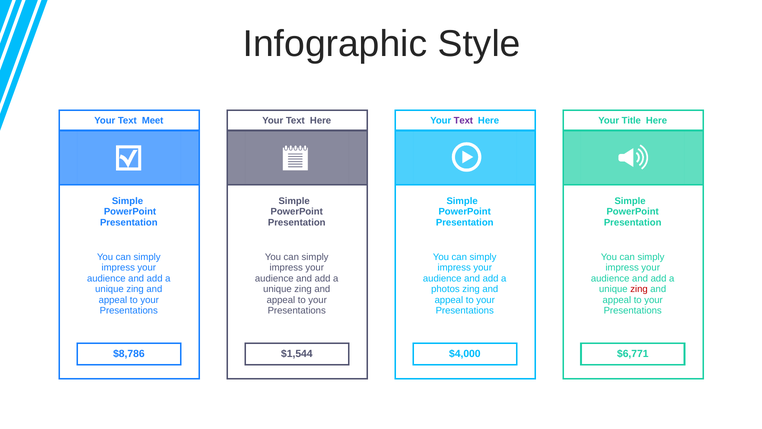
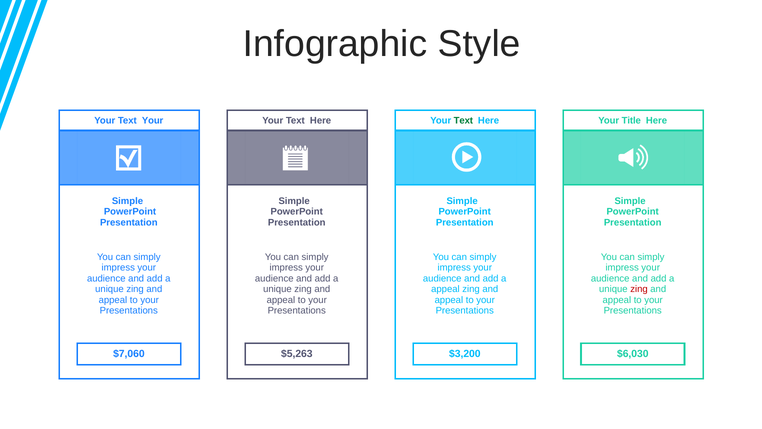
Text Meet: Meet -> Your
Text at (463, 120) colour: purple -> green
photos at (445, 289): photos -> appeal
$8,786: $8,786 -> $7,060
$1,544: $1,544 -> $5,263
$4,000: $4,000 -> $3,200
$6,771: $6,771 -> $6,030
